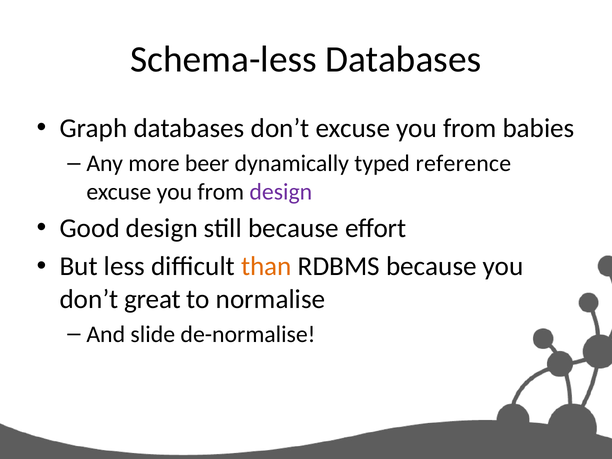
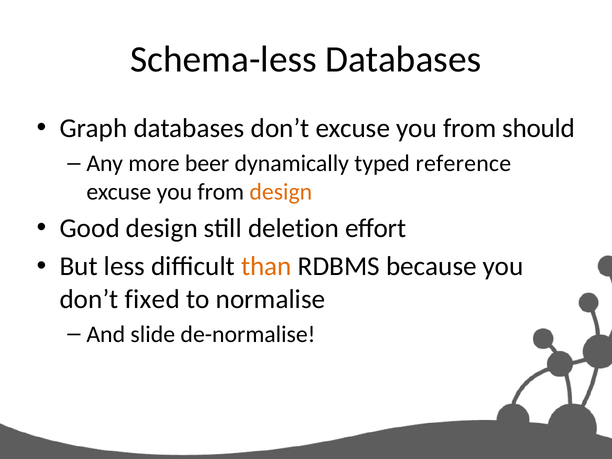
babies: babies -> should
design at (281, 192) colour: purple -> orange
still because: because -> deletion
great: great -> fixed
